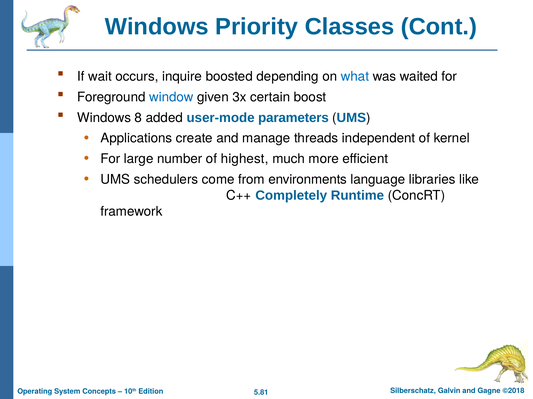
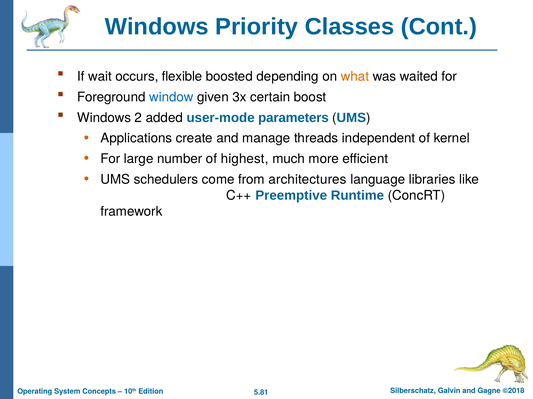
inquire: inquire -> flexible
what colour: blue -> orange
8: 8 -> 2
environments: environments -> architectures
Completely: Completely -> Preemptive
